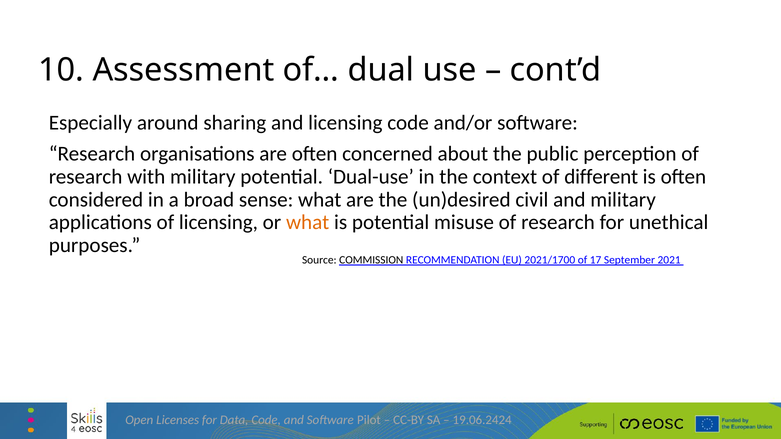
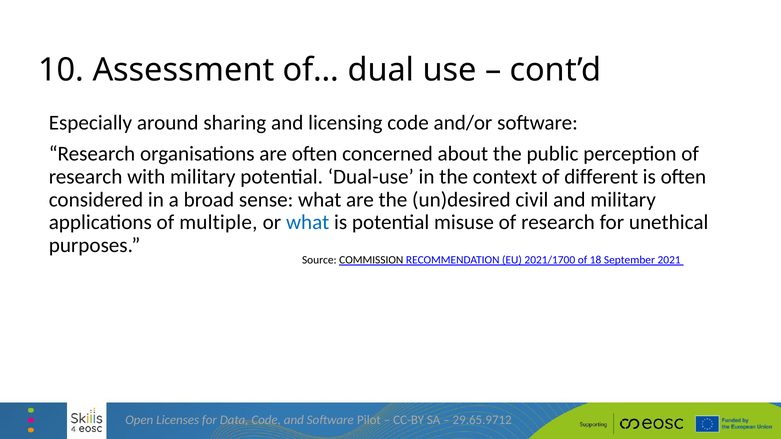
of licensing: licensing -> multiple
what at (308, 223) colour: orange -> blue
17: 17 -> 18
19.06.2424: 19.06.2424 -> 29.65.9712
